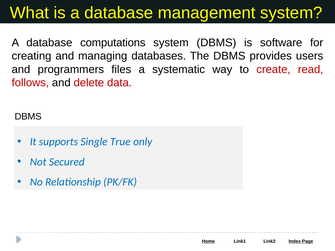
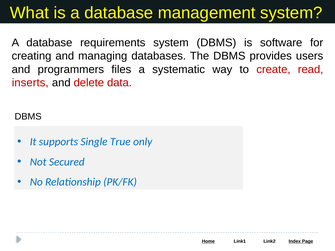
computations: computations -> requirements
follows: follows -> inserts
